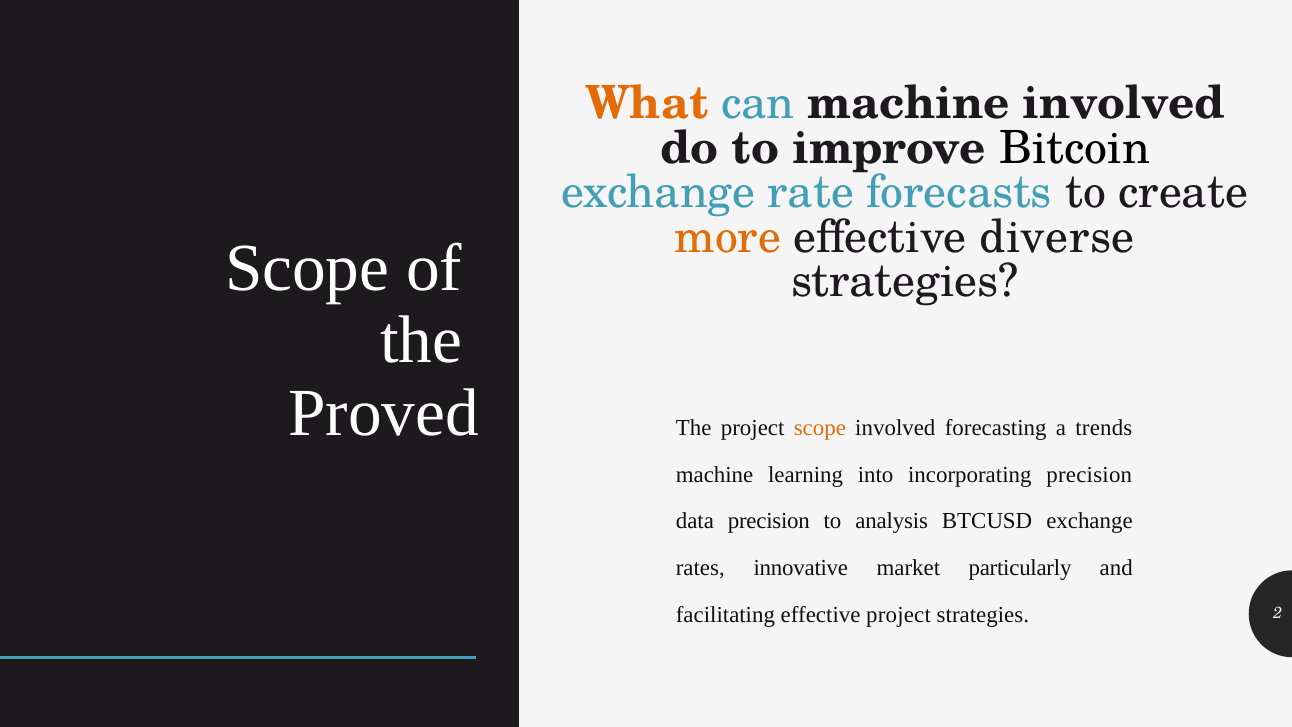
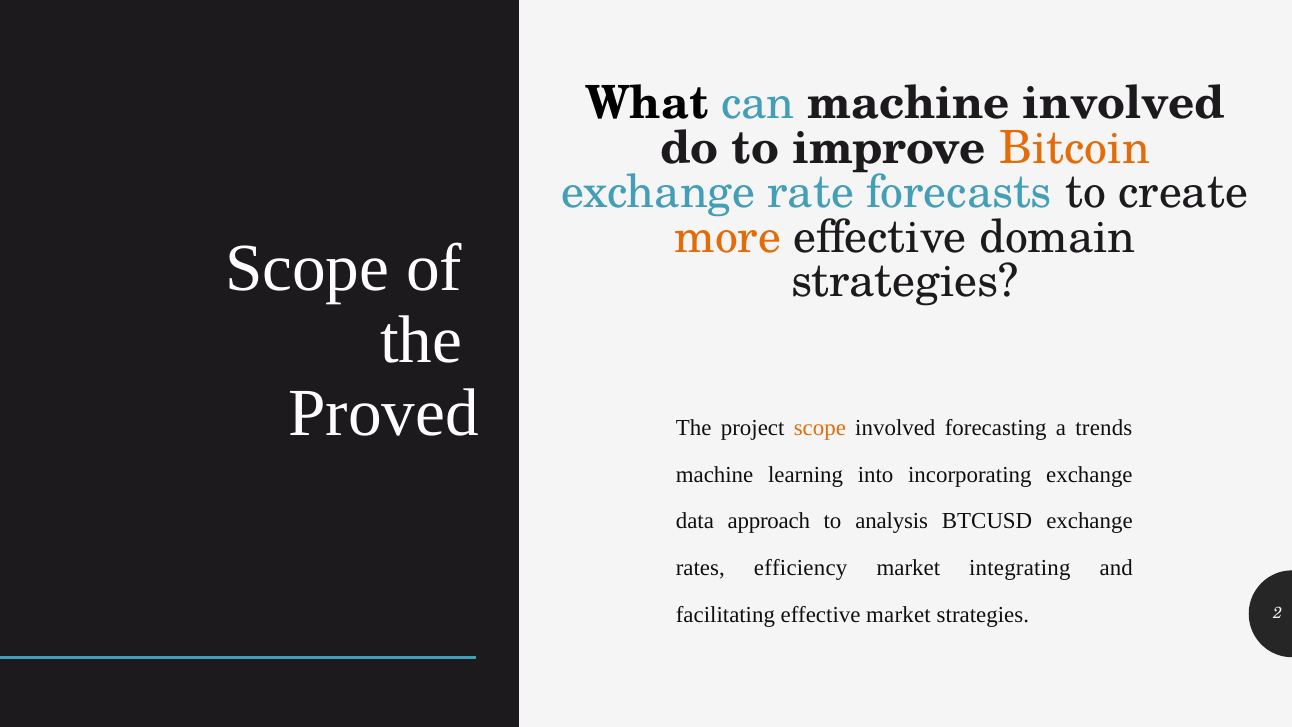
What colour: orange -> black
Bitcoin colour: black -> orange
diverse: diverse -> domain
incorporating precision: precision -> exchange
data precision: precision -> approach
innovative: innovative -> efficiency
particularly: particularly -> integrating
effective project: project -> market
